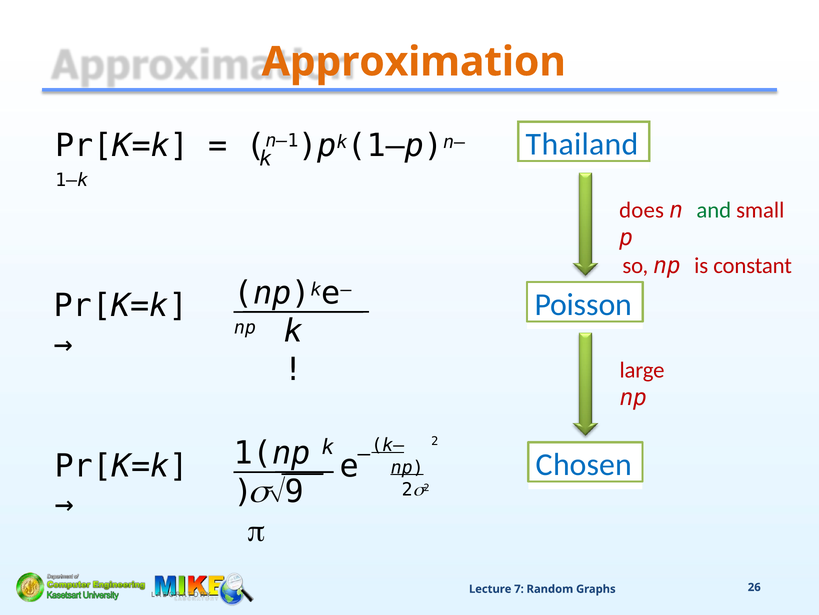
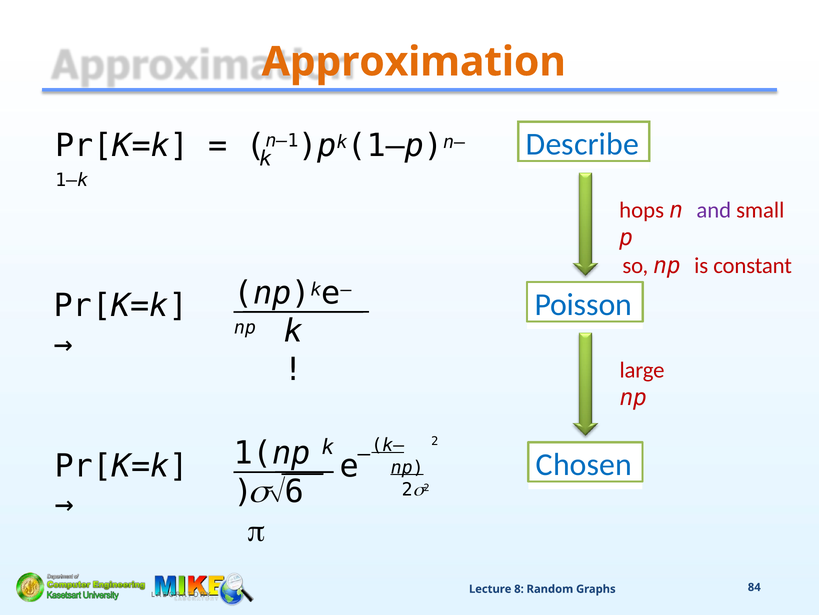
Thailand: Thailand -> Describe
does: does -> hops
and colour: green -> purple
9: 9 -> 6
7: 7 -> 8
26: 26 -> 84
